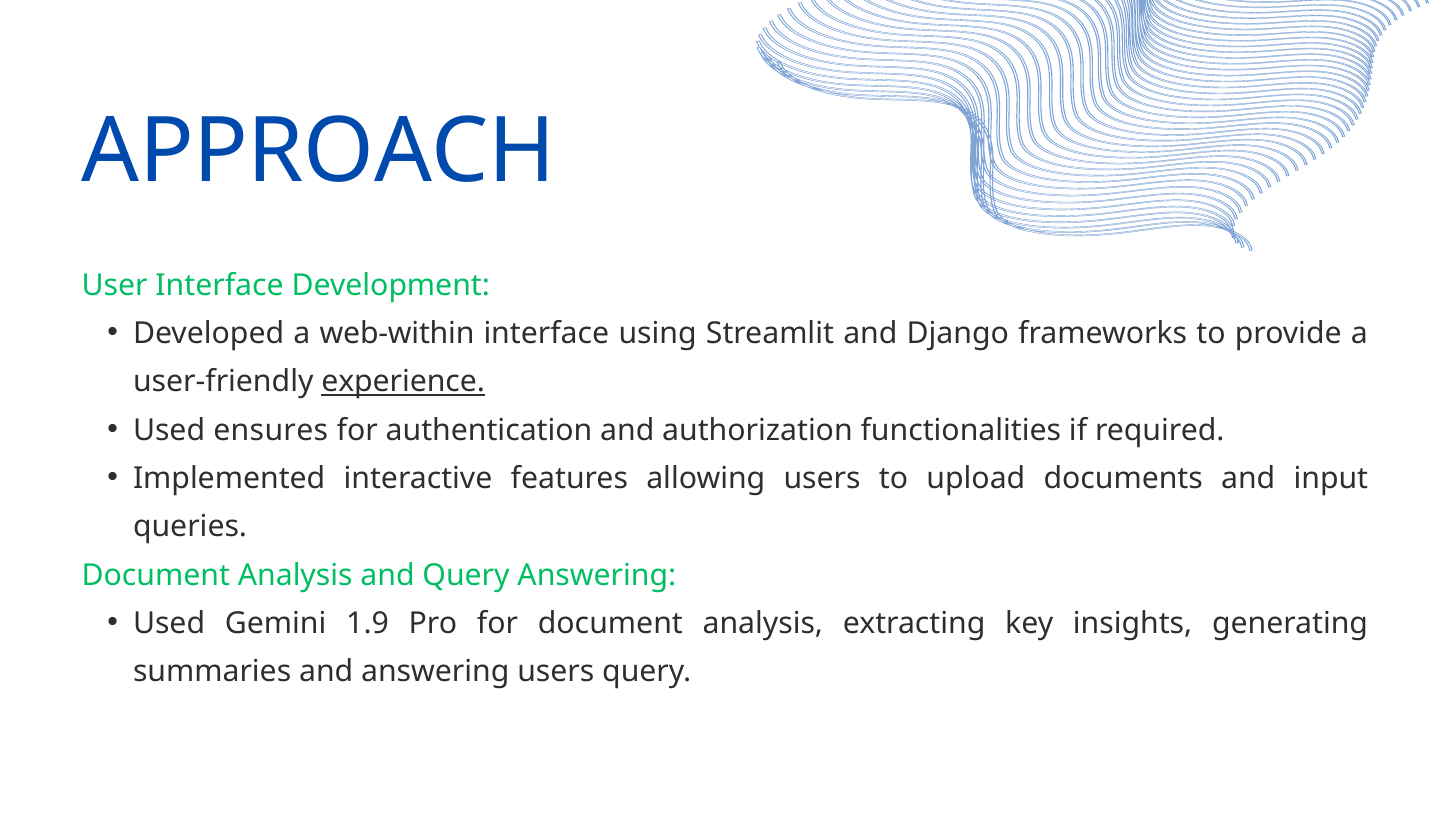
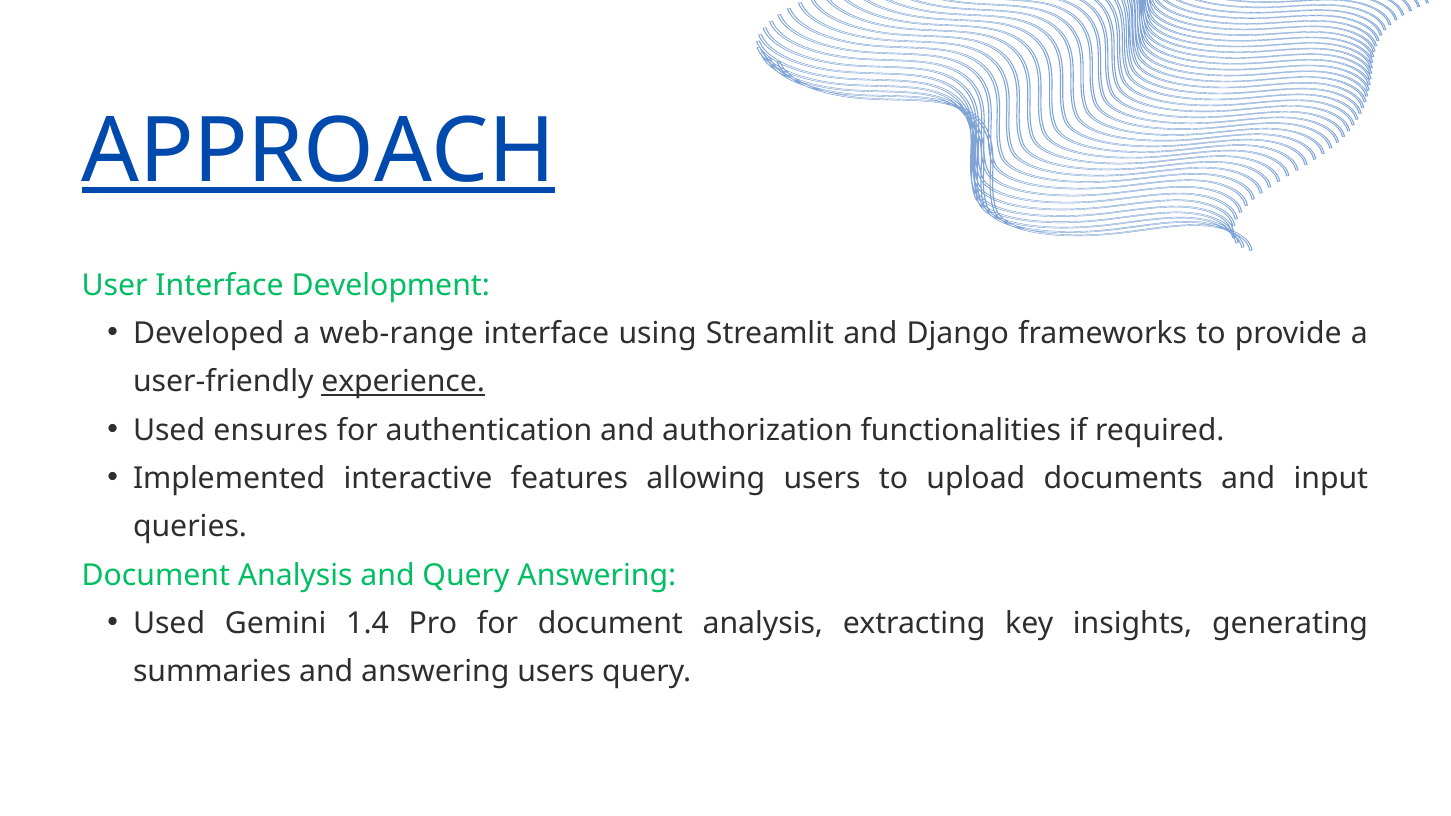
APPROACH underline: none -> present
web-within: web-within -> web-range
1.9: 1.9 -> 1.4
